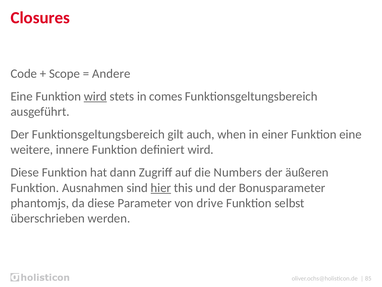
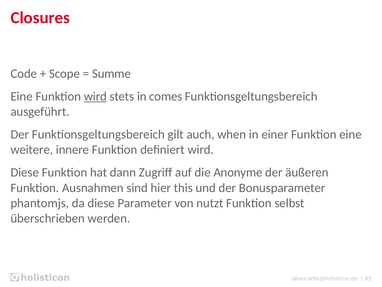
Andere: Andere -> Summe
Numbers: Numbers -> Anonyme
hier underline: present -> none
drive: drive -> nutzt
